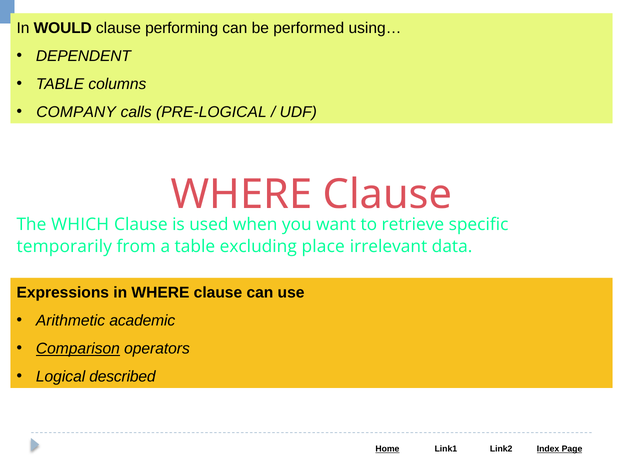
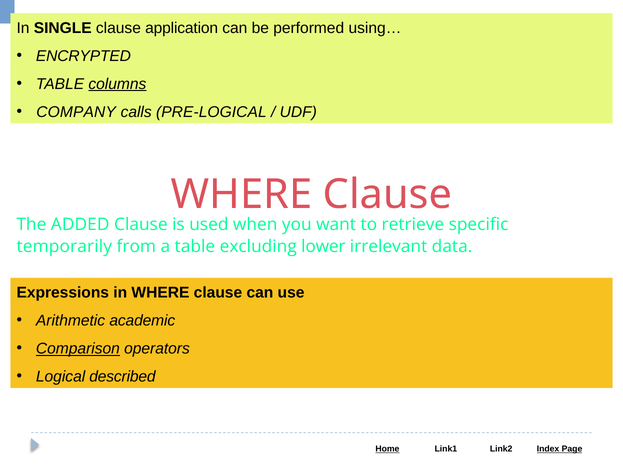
WOULD: WOULD -> SINGLE
performing: performing -> application
DEPENDENT: DEPENDENT -> ENCRYPTED
columns underline: none -> present
WHICH: WHICH -> ADDED
place: place -> lower
